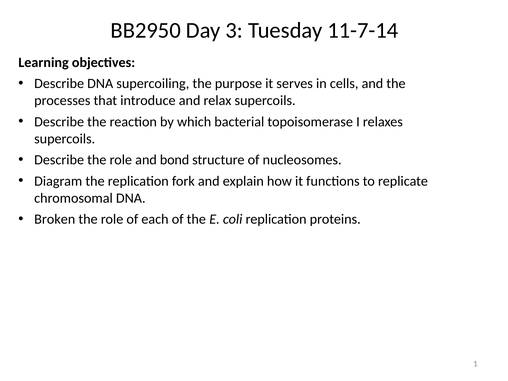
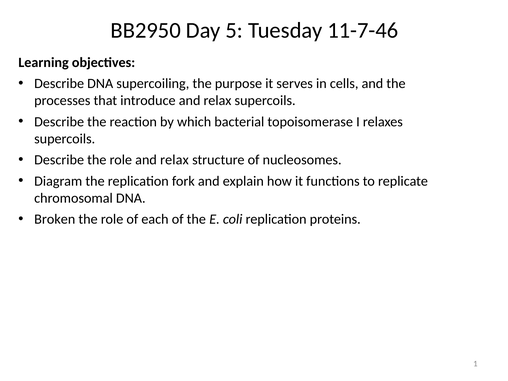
3: 3 -> 5
11-7-14: 11-7-14 -> 11-7-46
role and bond: bond -> relax
